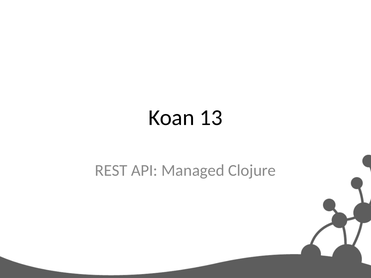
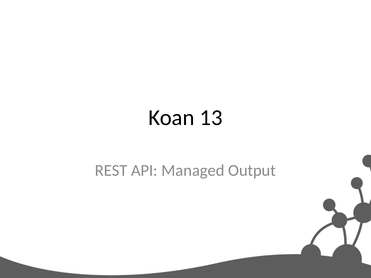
Clojure: Clojure -> Output
